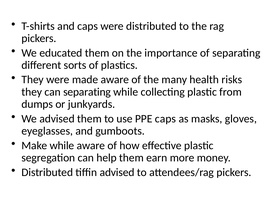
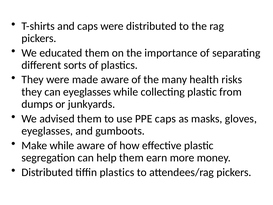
can separating: separating -> eyeglasses
tiffin advised: advised -> plastics
